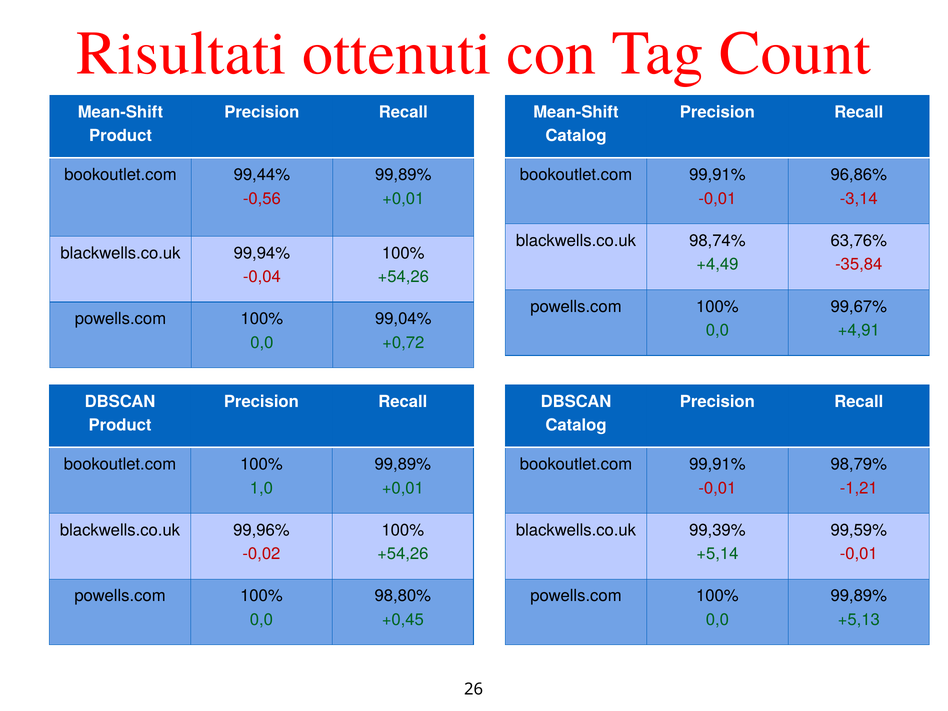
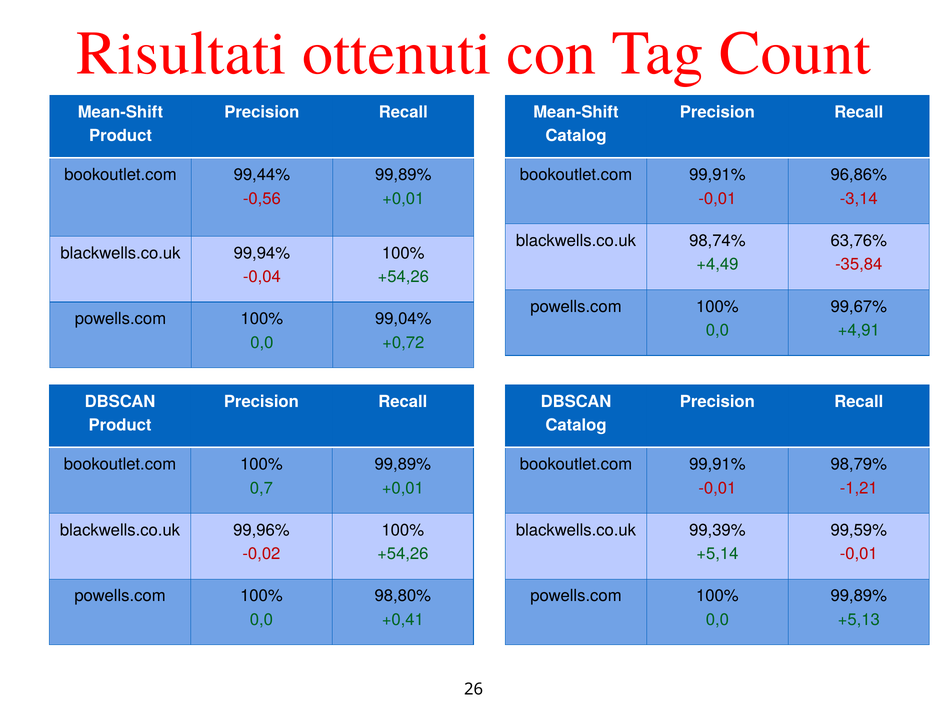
1,0: 1,0 -> 0,7
+0,45: +0,45 -> +0,41
